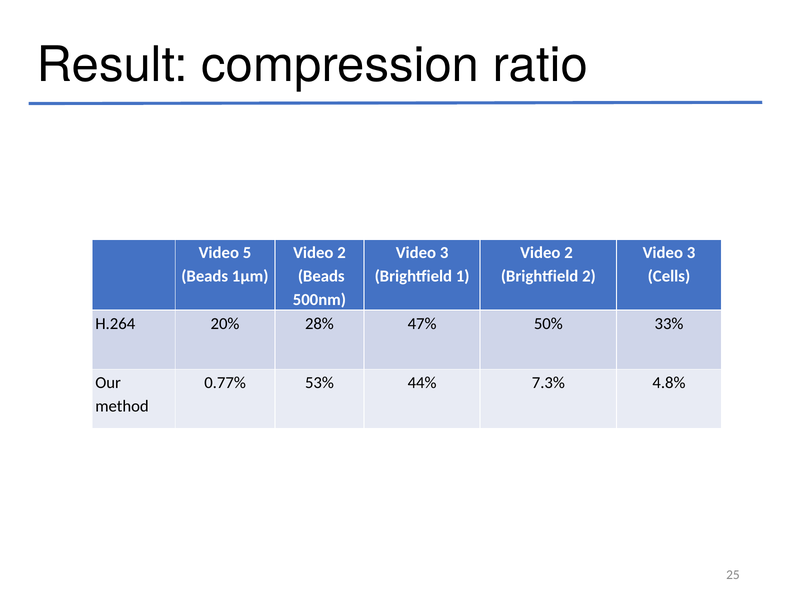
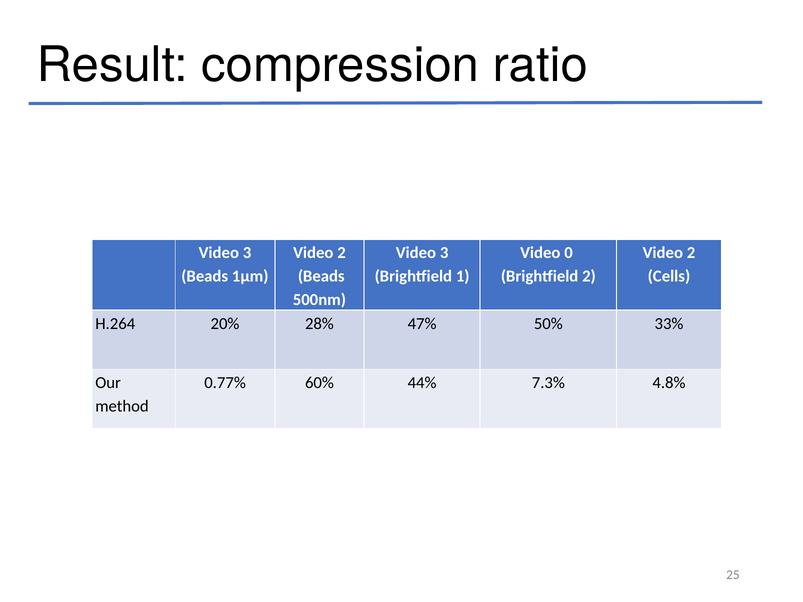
5 at (247, 253): 5 -> 3
2 at (569, 253): 2 -> 0
3 at (691, 253): 3 -> 2
53%: 53% -> 60%
